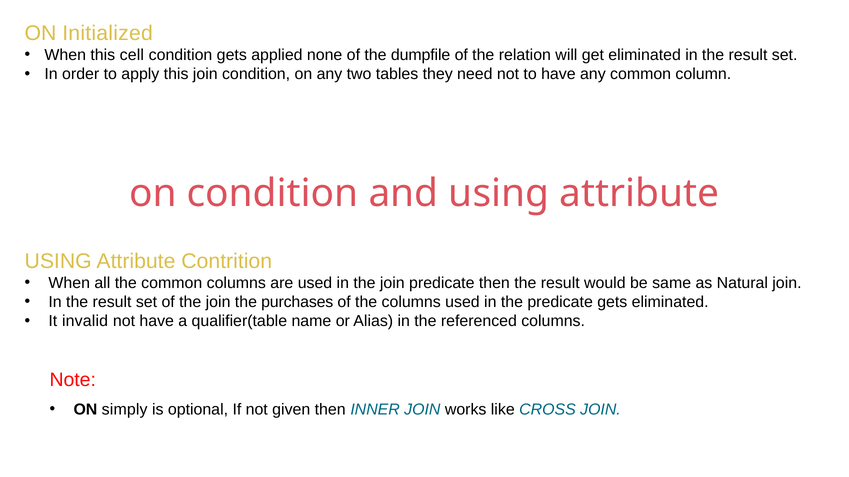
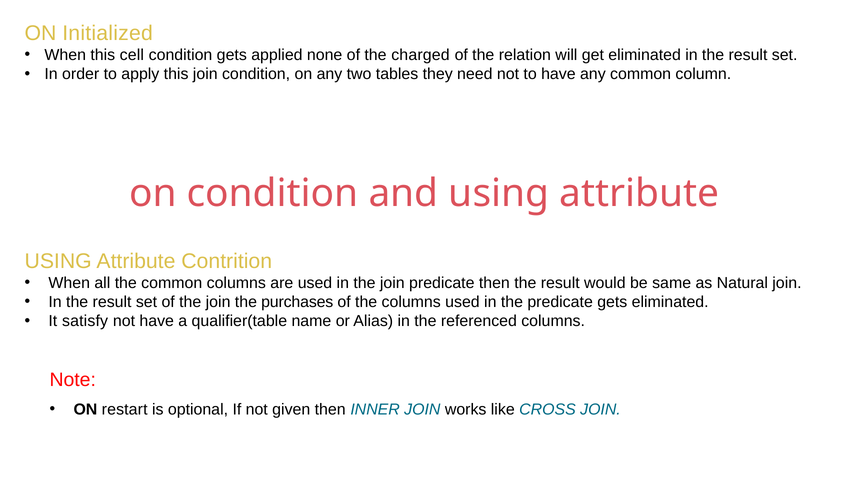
dumpfile: dumpfile -> charged
invalid: invalid -> satisfy
simply: simply -> restart
